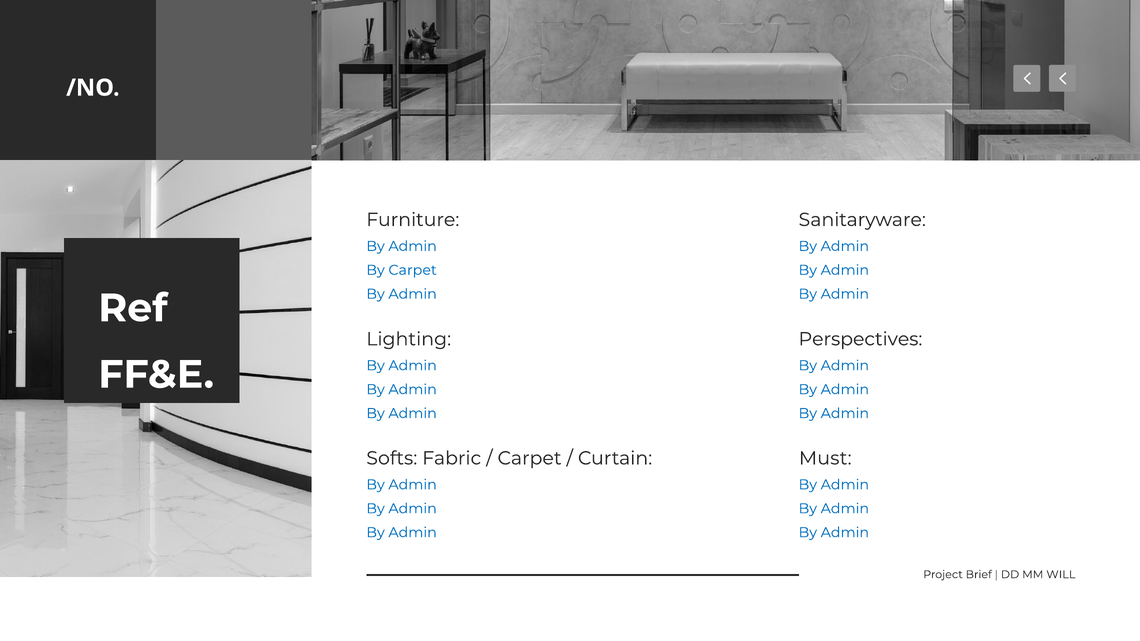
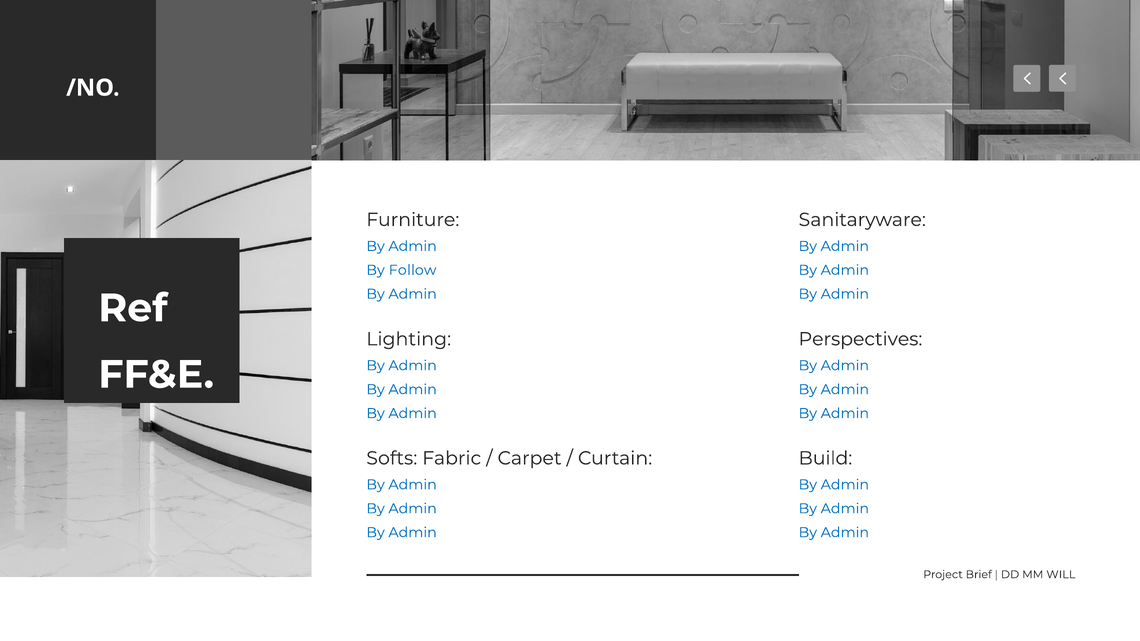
By Carpet: Carpet -> Follow
Must: Must -> Build
